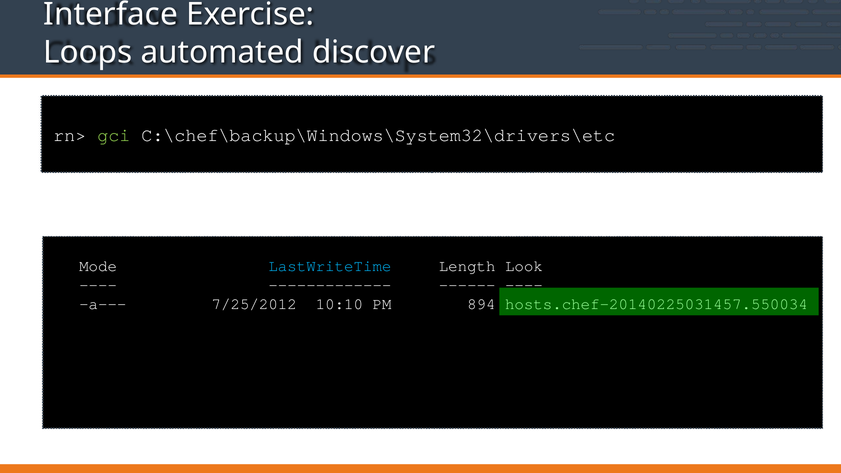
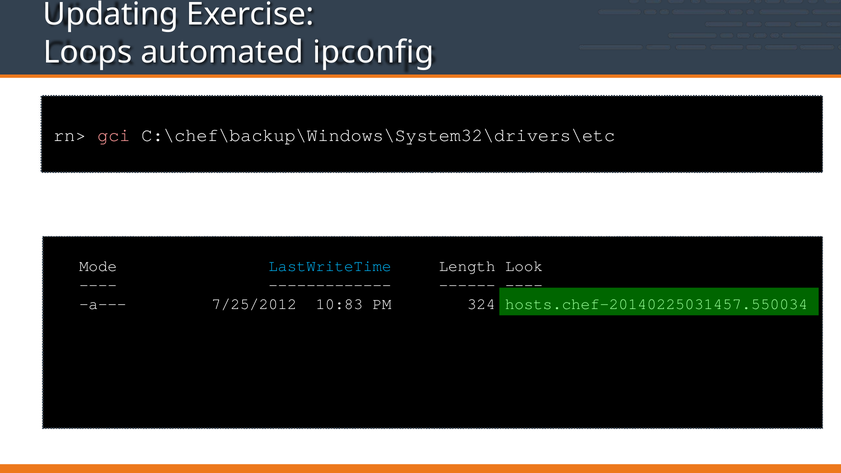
Interface: Interface -> Updating
discover: discover -> ipconfig
gci colour: light green -> pink
10:10: 10:10 -> 10:83
894: 894 -> 324
